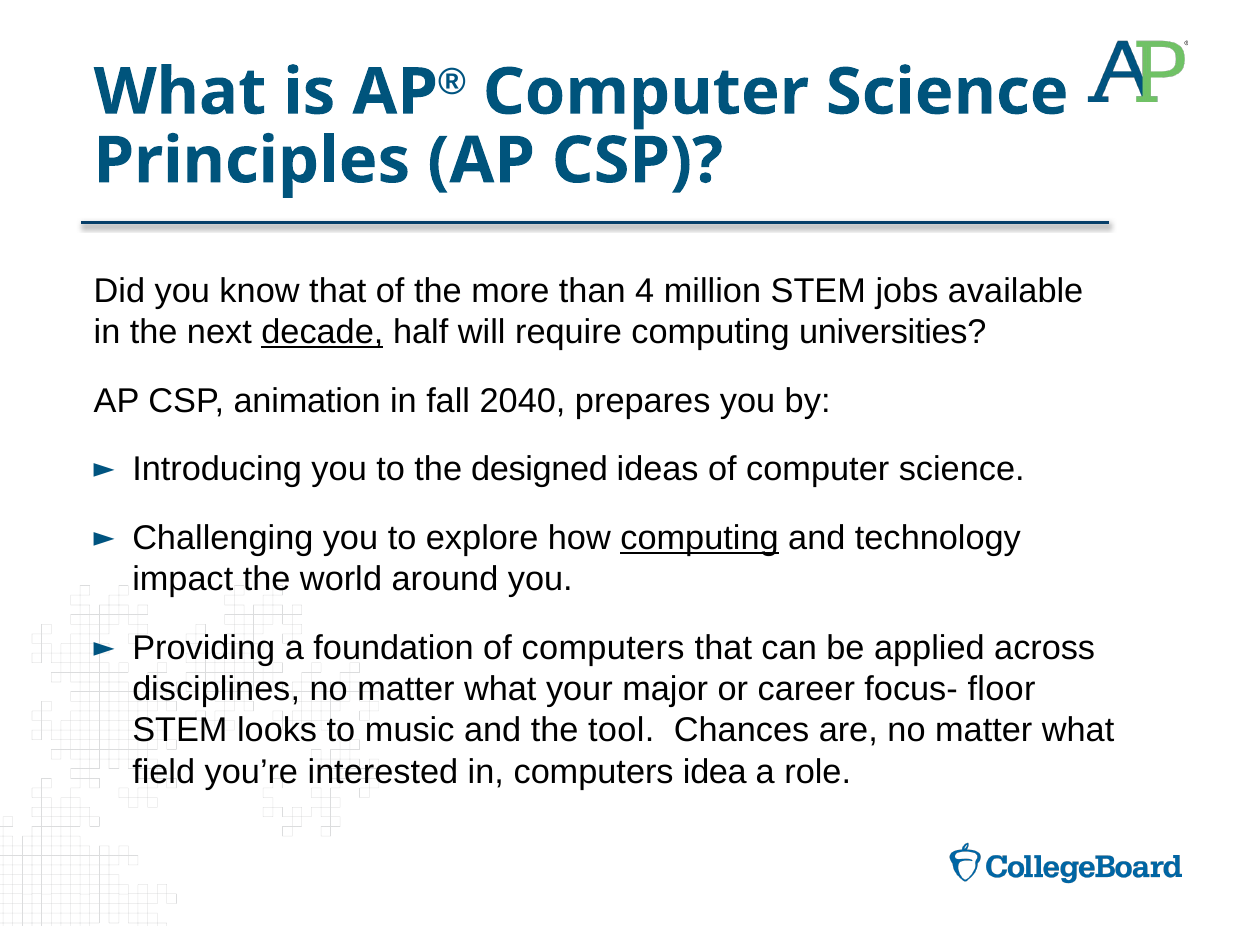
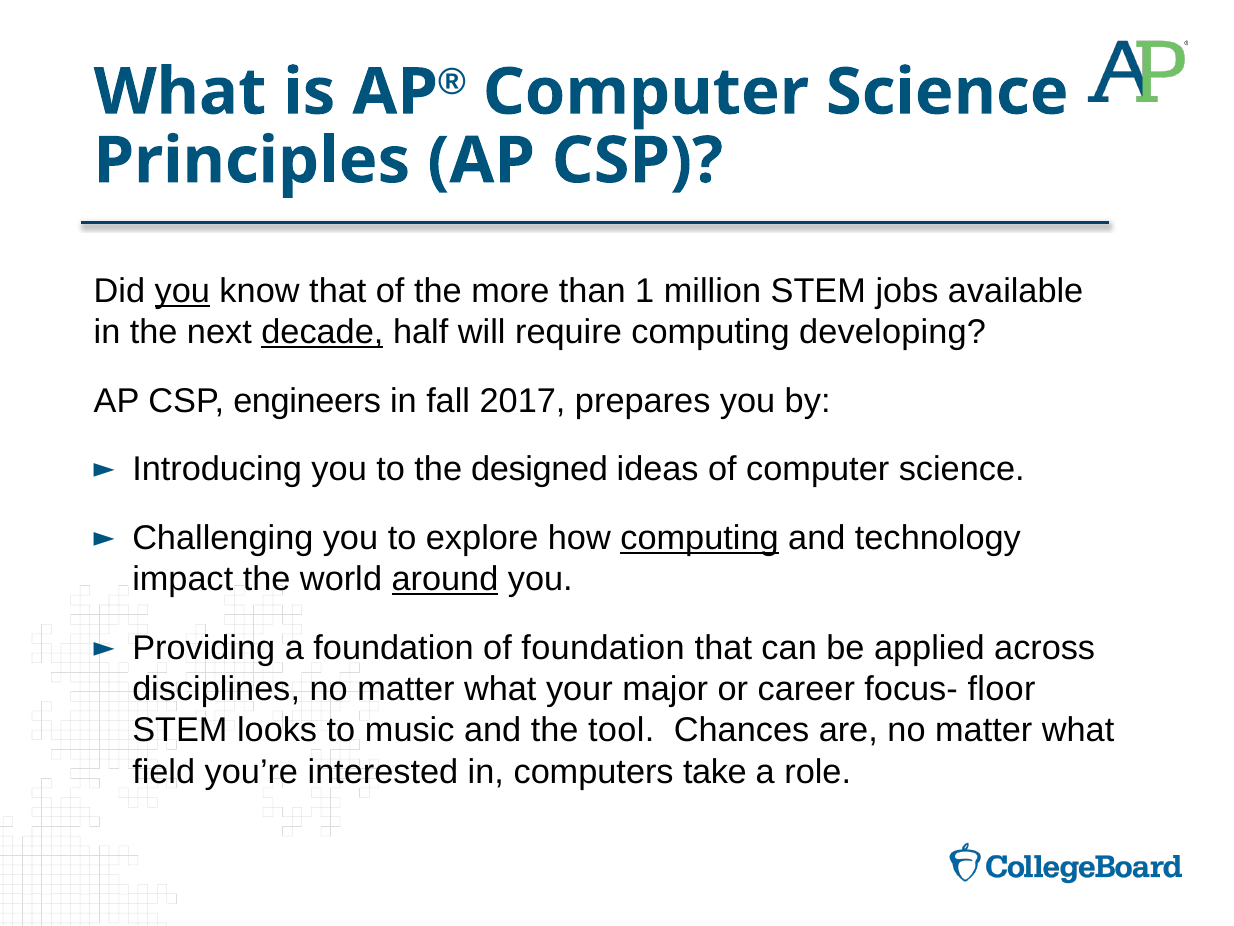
you at (182, 291) underline: none -> present
4: 4 -> 1
universities: universities -> developing
animation: animation -> engineers
2040: 2040 -> 2017
around underline: none -> present
of computers: computers -> foundation
idea: idea -> take
